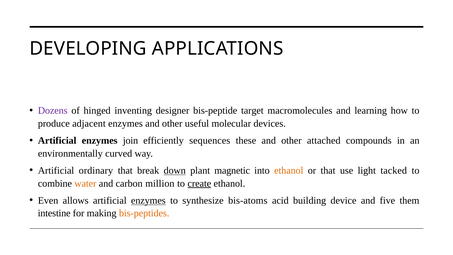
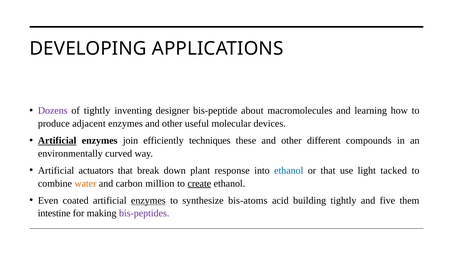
of hinged: hinged -> tightly
target: target -> about
Artificial at (57, 141) underline: none -> present
sequences: sequences -> techniques
attached: attached -> different
ordinary: ordinary -> actuators
down underline: present -> none
magnetic: magnetic -> response
ethanol at (289, 170) colour: orange -> blue
allows: allows -> coated
building device: device -> tightly
bis-peptides colour: orange -> purple
